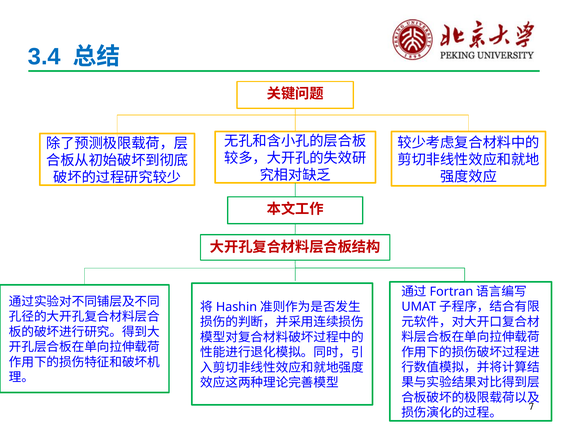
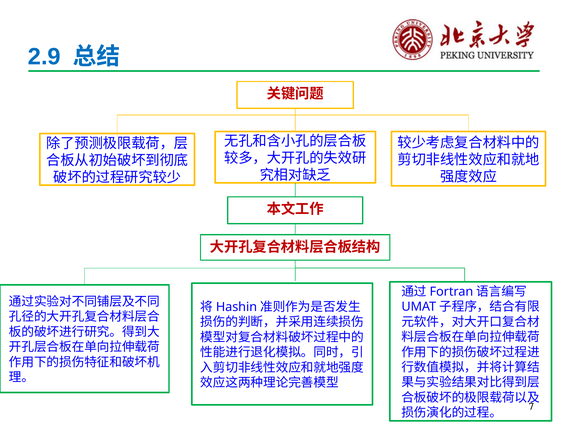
3.4: 3.4 -> 2.9
